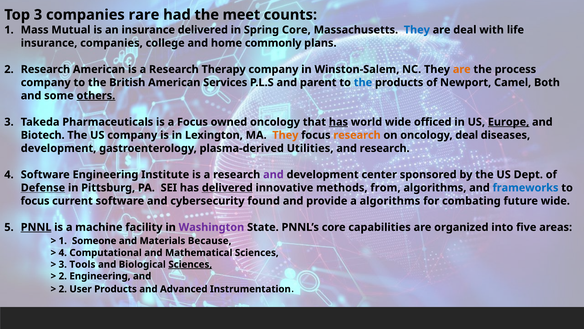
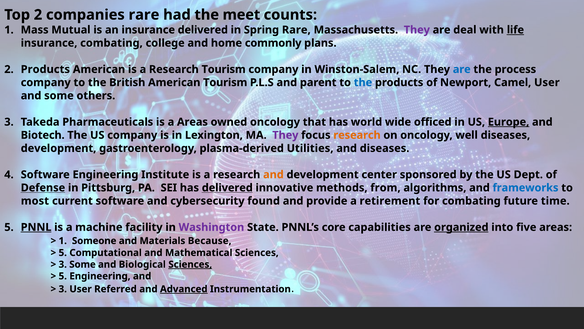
Top 3: 3 -> 2
Spring Core: Core -> Rare
They at (417, 30) colour: blue -> purple
life underline: none -> present
insurance companies: companies -> combating
2 Research: Research -> Products
Research Therapy: Therapy -> Tourism
are at (462, 69) colour: orange -> blue
American Services: Services -> Tourism
Camel Both: Both -> User
others underline: present -> none
a Focus: Focus -> Areas
has at (338, 122) underline: present -> none
They at (285, 135) colour: orange -> purple
oncology deal: deal -> well
and research: research -> diseases
and at (273, 174) colour: purple -> orange
focus at (35, 201): focus -> most
a algorithms: algorithms -> retirement
future wide: wide -> time
organized underline: none -> present
4 at (63, 252): 4 -> 5
3 Tools: Tools -> Some
2 at (63, 276): 2 -> 5
2 at (63, 289): 2 -> 3
User Products: Products -> Referred
Advanced underline: none -> present
